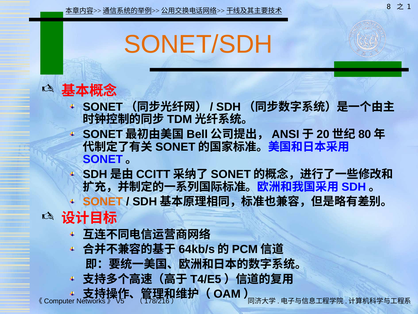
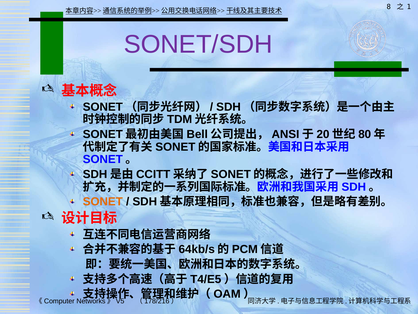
SONET/SDH colour: orange -> purple
